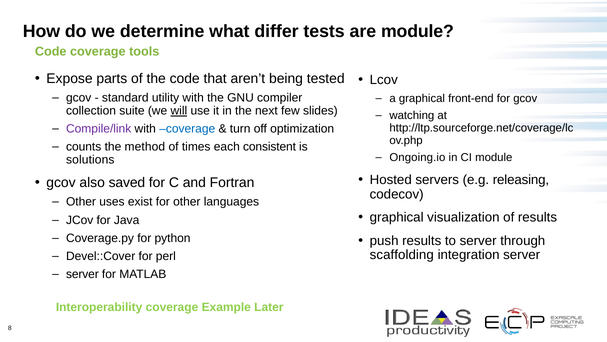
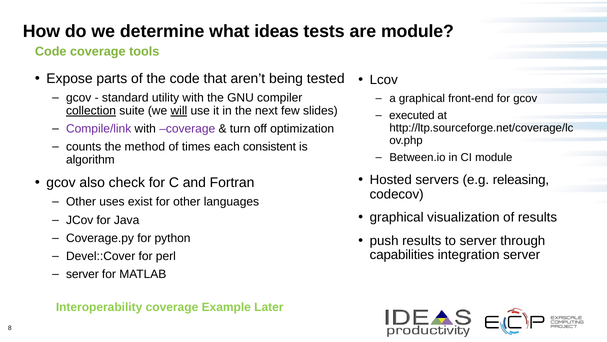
differ: differ -> ideas
collection underline: none -> present
watching: watching -> executed
coverage at (187, 129) colour: blue -> purple
Ongoing.io: Ongoing.io -> Between.io
solutions: solutions -> algorithm
saved: saved -> check
scaffolding: scaffolding -> capabilities
